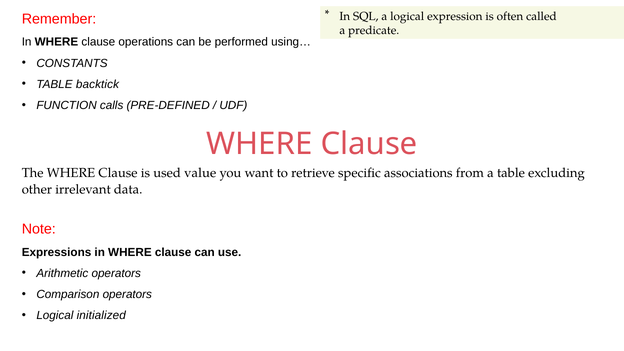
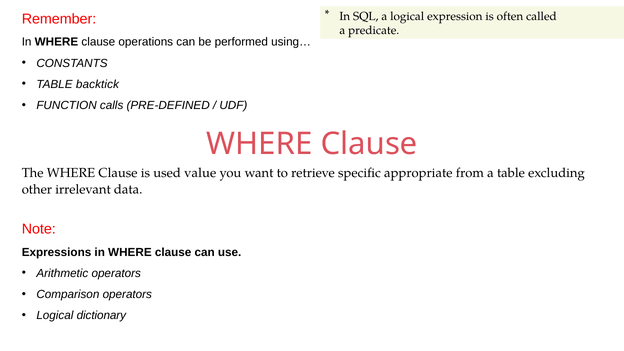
associations: associations -> appropriate
initialized: initialized -> dictionary
